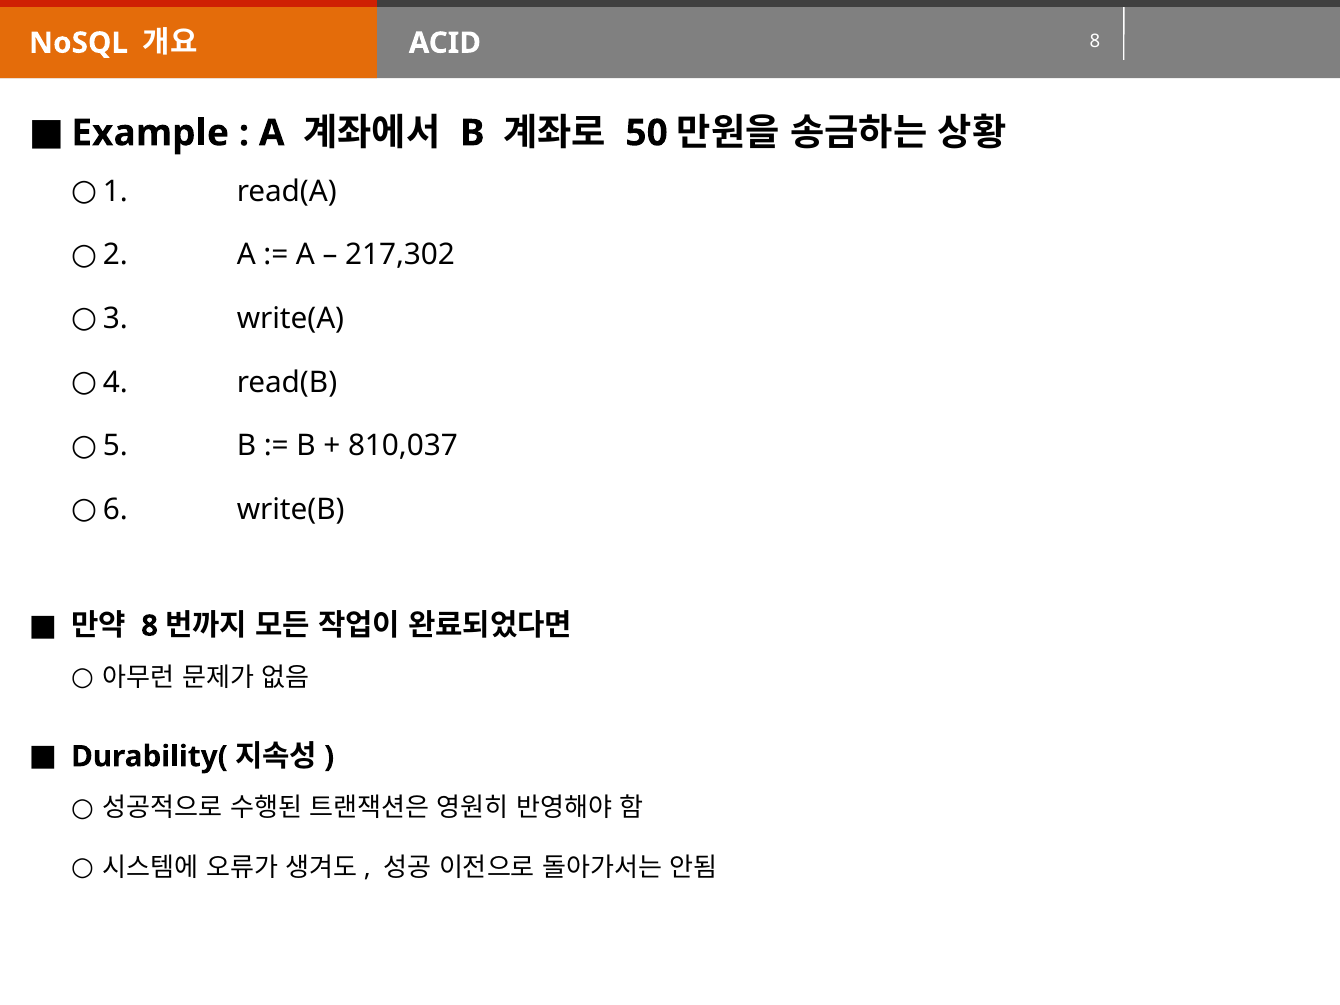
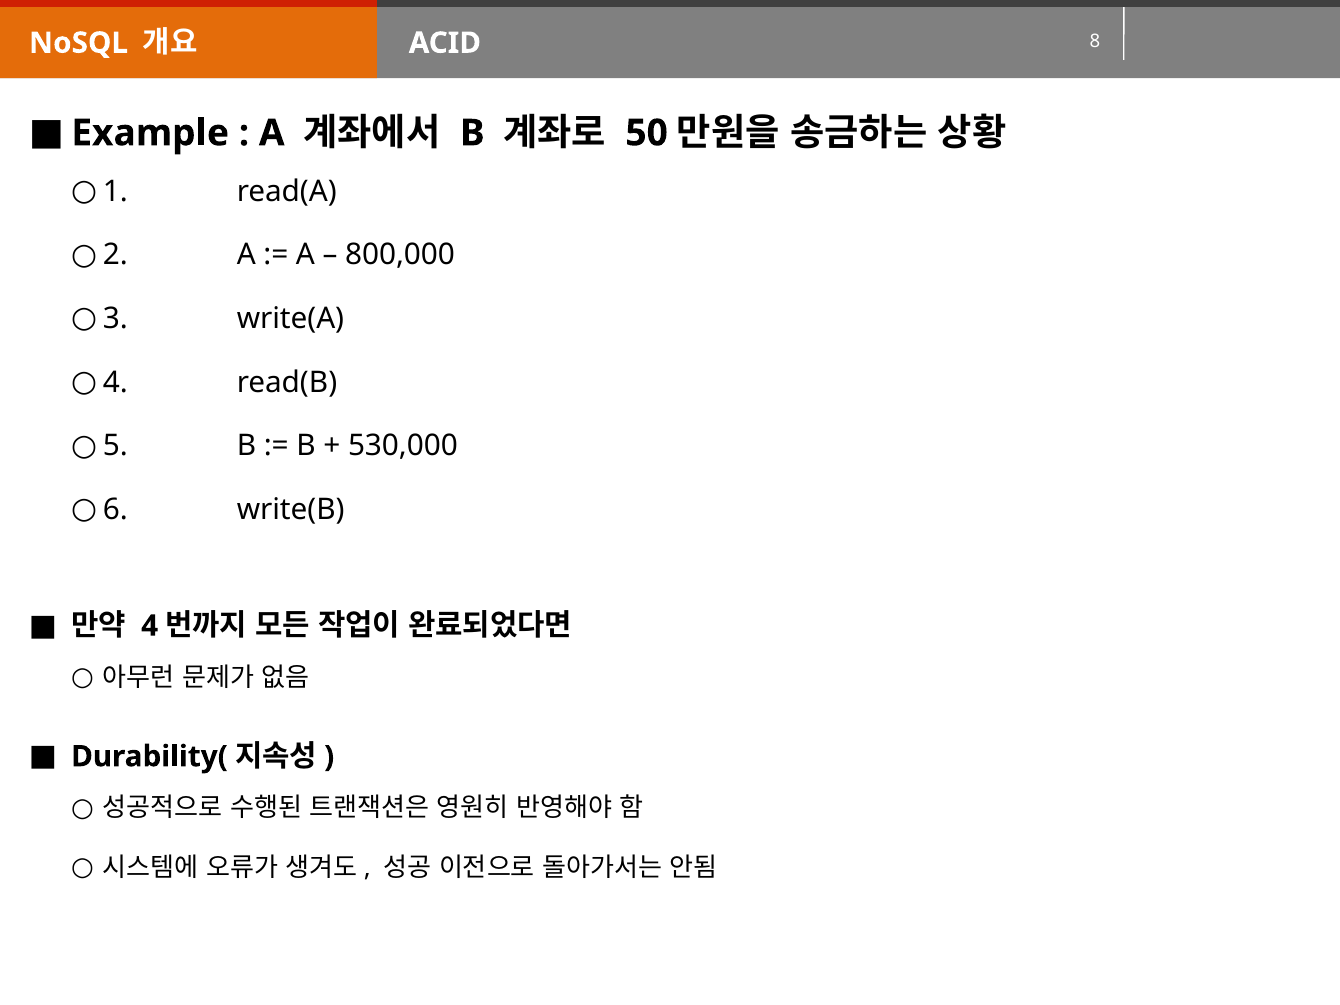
217,302: 217,302 -> 800,000
810,037: 810,037 -> 530,000
8 at (150, 626): 8 -> 4
